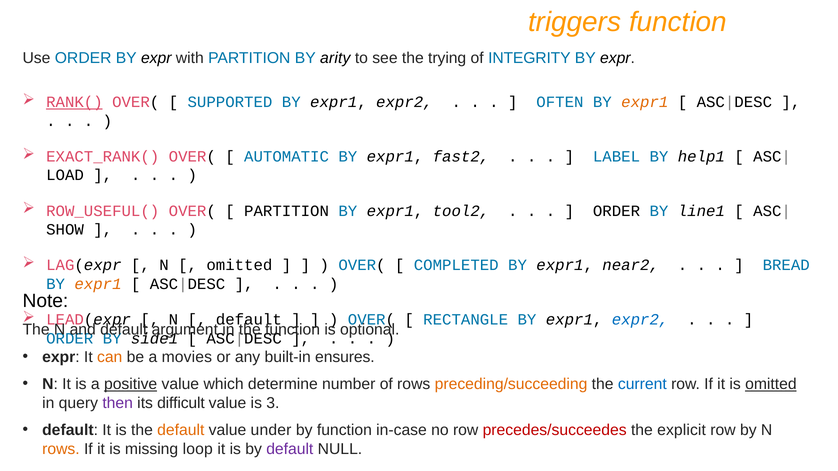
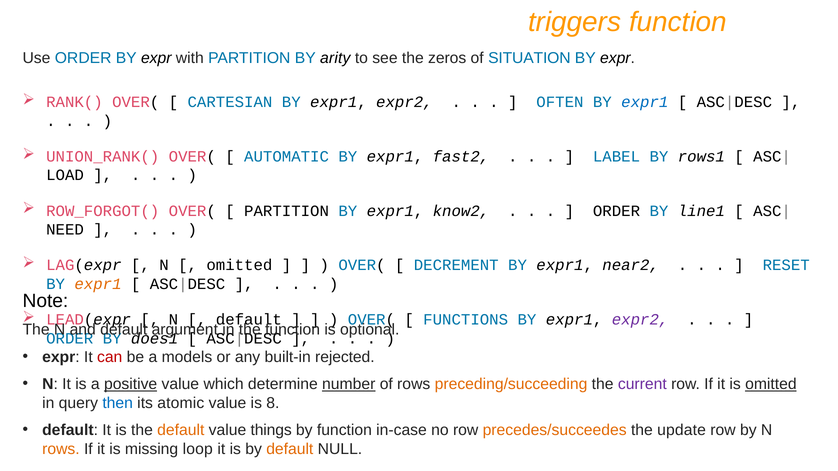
trying: trying -> zeros
INTEGRITY: INTEGRITY -> SITUATION
RANK( underline: present -> none
SUPPORTED: SUPPORTED -> CARTESIAN
expr1 at (645, 102) colour: orange -> blue
EXACT_RANK(: EXACT_RANK( -> UNION_RANK(
help1: help1 -> rows1
ROW_USEFUL(: ROW_USEFUL( -> ROW_FORGOT(
tool2: tool2 -> know2
SHOW: SHOW -> NEED
COMPLETED: COMPLETED -> DECREMENT
BREAD: BREAD -> RESET
RECTANGLE: RECTANGLE -> FUNCTIONS
expr2 at (640, 320) colour: blue -> purple
side1: side1 -> does1
can colour: orange -> red
movies: movies -> models
ensures: ensures -> rejected
number underline: none -> present
current colour: blue -> purple
then colour: purple -> blue
difficult: difficult -> atomic
3: 3 -> 8
under: under -> things
precedes/succeedes colour: red -> orange
explicit: explicit -> update
default at (290, 449) colour: purple -> orange
